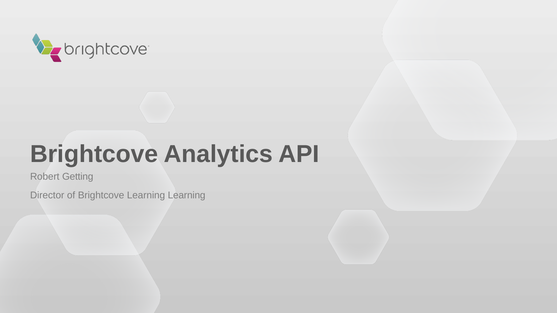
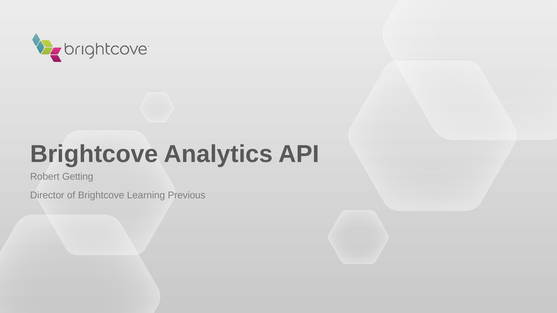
Learning Learning: Learning -> Previous
